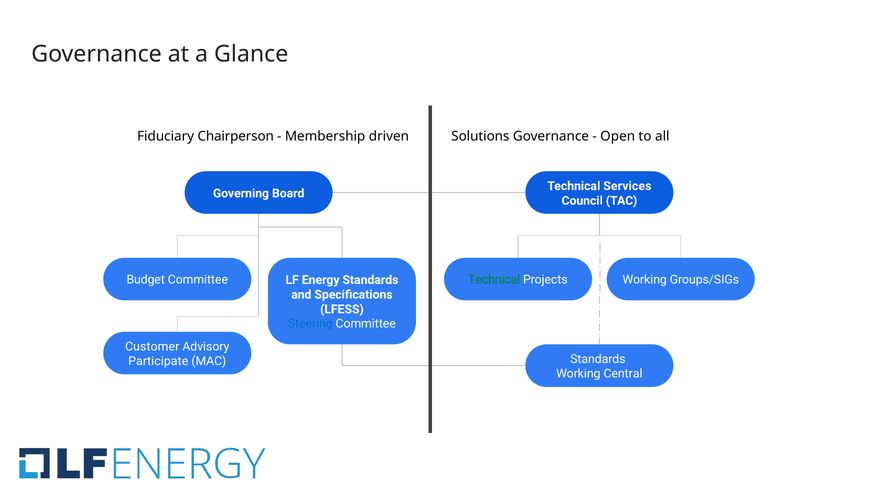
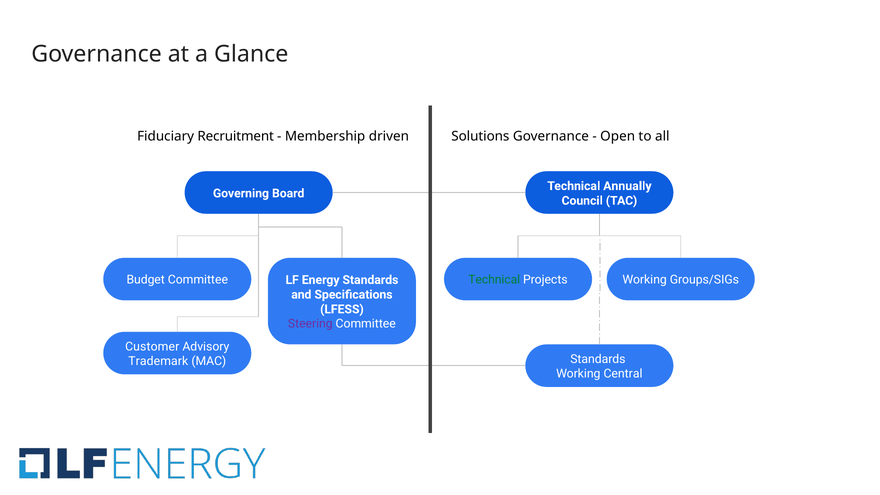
Chairperson: Chairperson -> Recruitment
Services: Services -> Annually
Steering colour: blue -> purple
Participate: Participate -> Trademark
